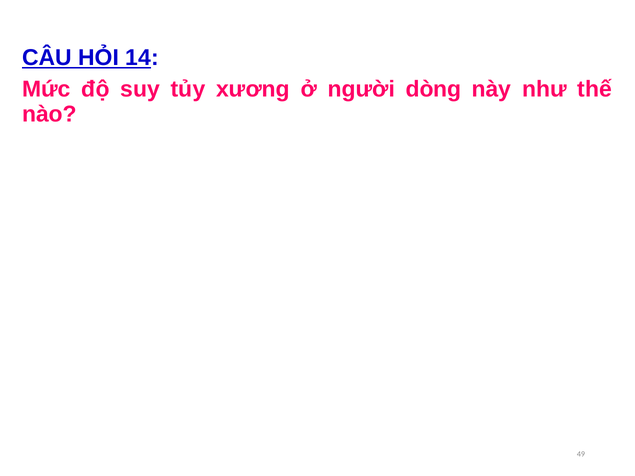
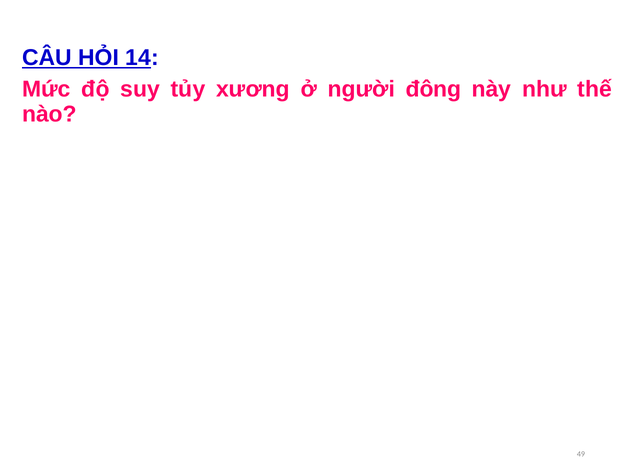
dòng: dòng -> đông
